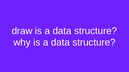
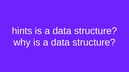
draw: draw -> hints
